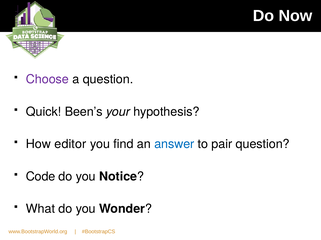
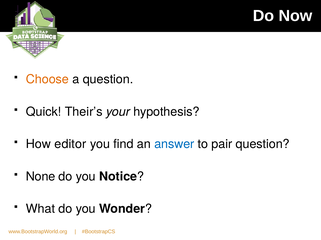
Choose colour: purple -> orange
Been’s: Been’s -> Their’s
Code: Code -> None
